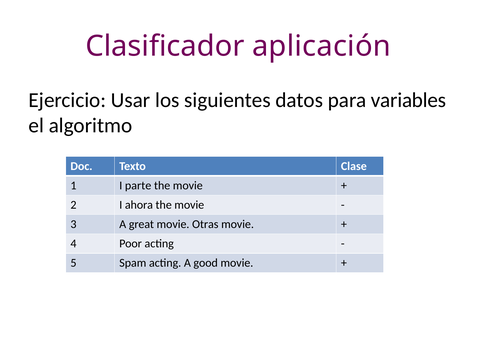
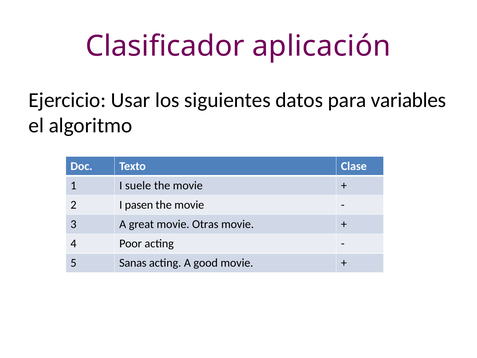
parte: parte -> suele
ahora: ahora -> pasen
Spam: Spam -> Sanas
